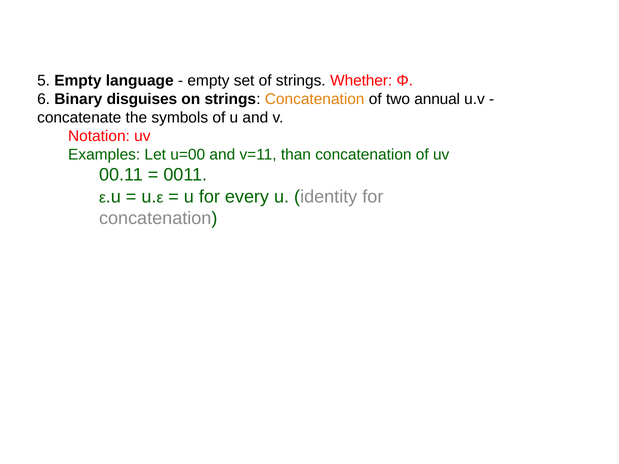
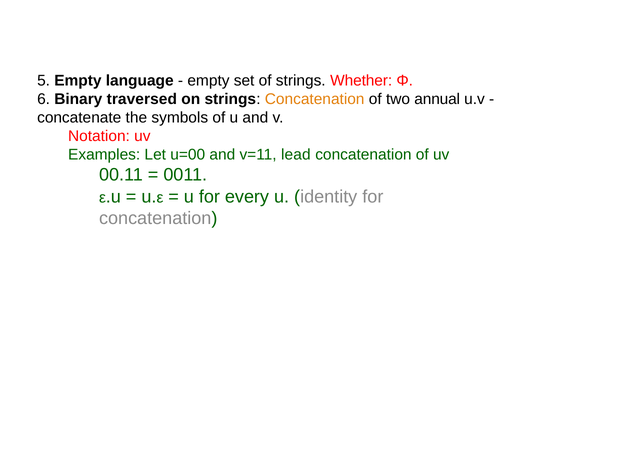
disguises: disguises -> traversed
than: than -> lead
